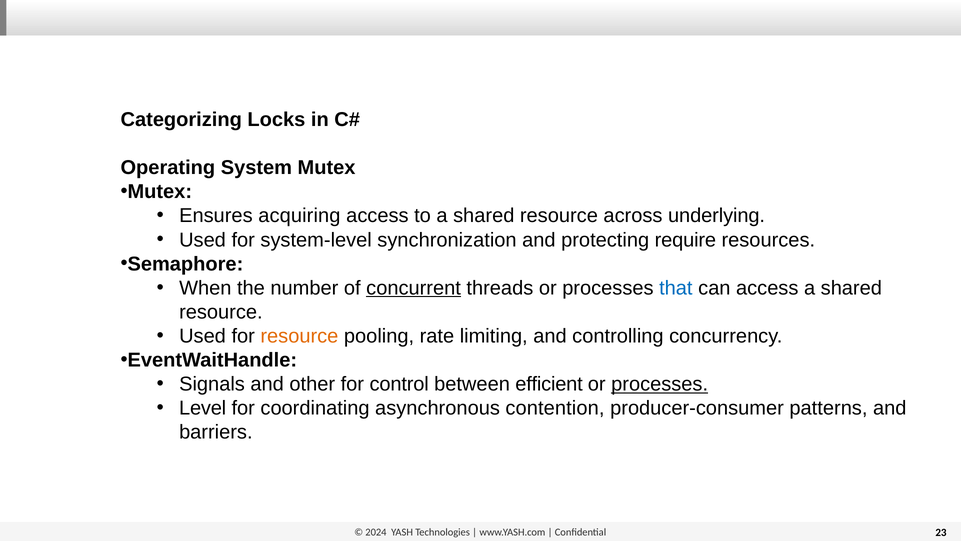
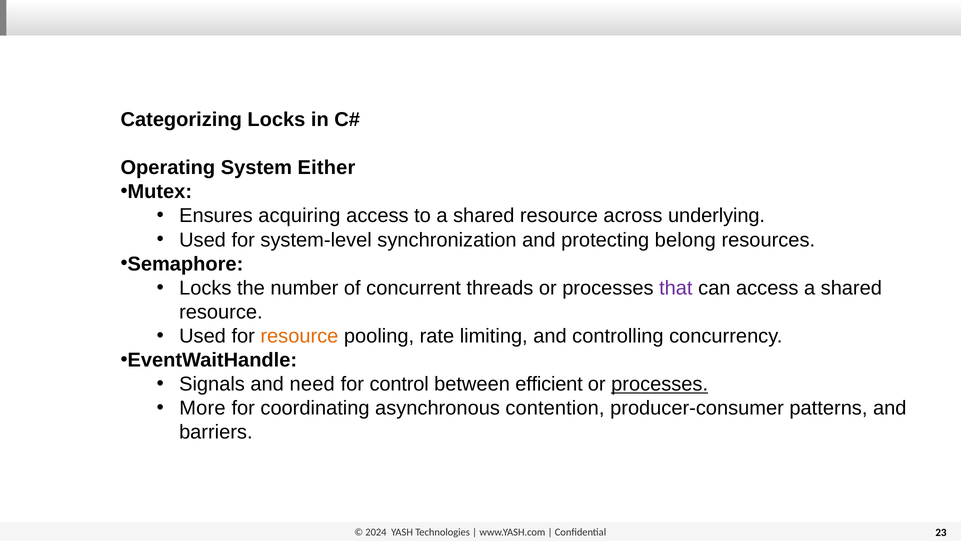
System Mutex: Mutex -> Either
require: require -> belong
When at (205, 288): When -> Locks
concurrent underline: present -> none
that colour: blue -> purple
other: other -> need
Level: Level -> More
